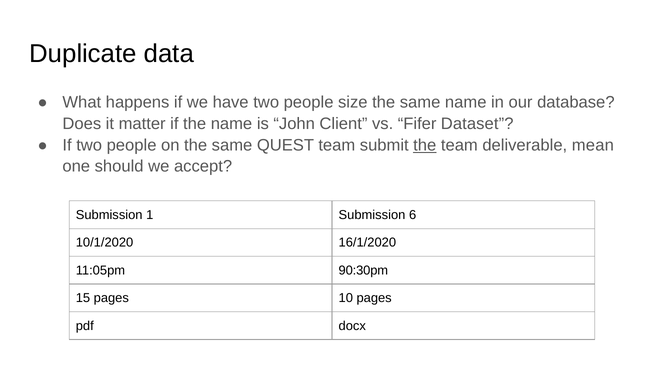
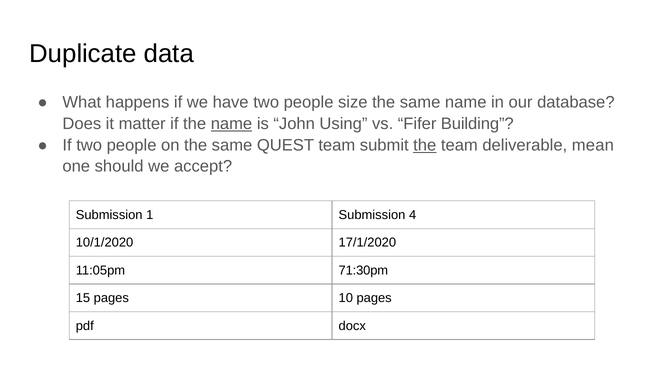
name at (232, 124) underline: none -> present
Client: Client -> Using
Dataset: Dataset -> Building
6: 6 -> 4
16/1/2020: 16/1/2020 -> 17/1/2020
90:30pm: 90:30pm -> 71:30pm
